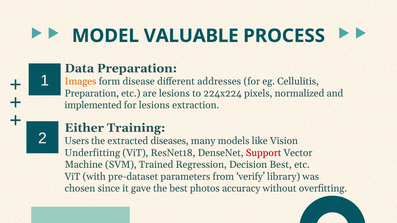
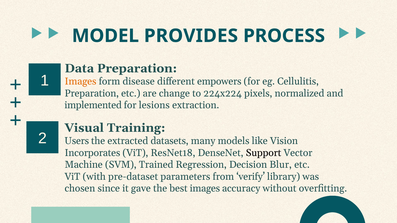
VALUABLE: VALUABLE -> PROVIDES
addresses: addresses -> empowers
are lesions: lesions -> change
Either: Either -> Visual
diseases: diseases -> datasets
Underfitting: Underfitting -> Incorporates
Support colour: red -> black
Decision Best: Best -> Blur
best photos: photos -> images
